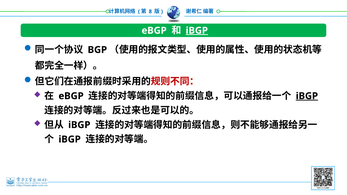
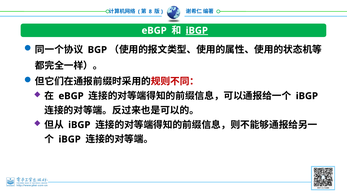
iBGP at (307, 96) underline: present -> none
